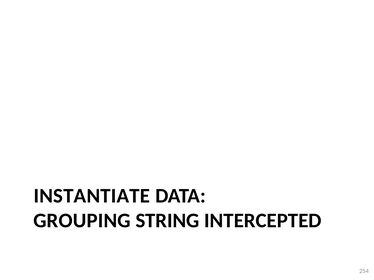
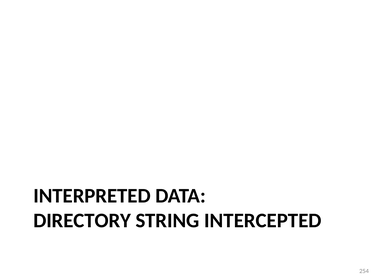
INSTANTIATE: INSTANTIATE -> INTERPRETED
GROUPING: GROUPING -> DIRECTORY
